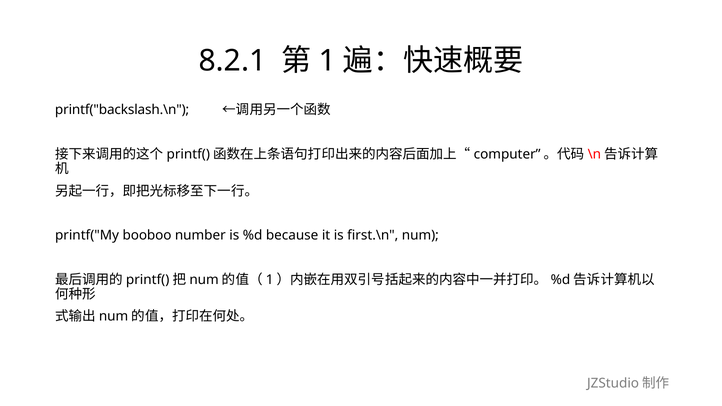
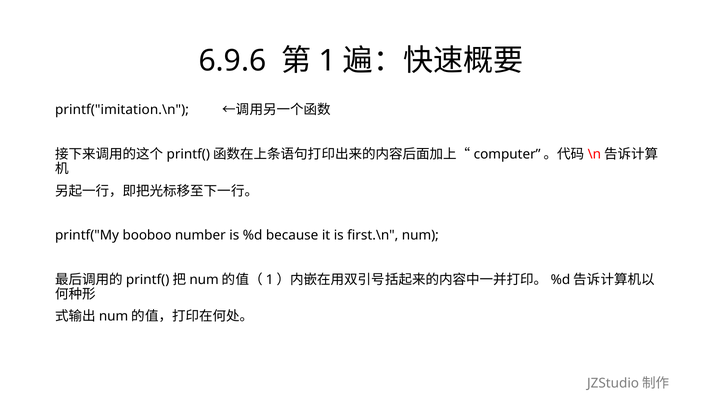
8.2.1: 8.2.1 -> 6.9.6
printf("backslash.\n: printf("backslash.\n -> printf("imitation.\n
